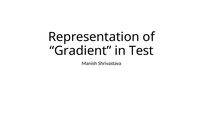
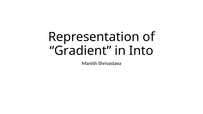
Test: Test -> Into
